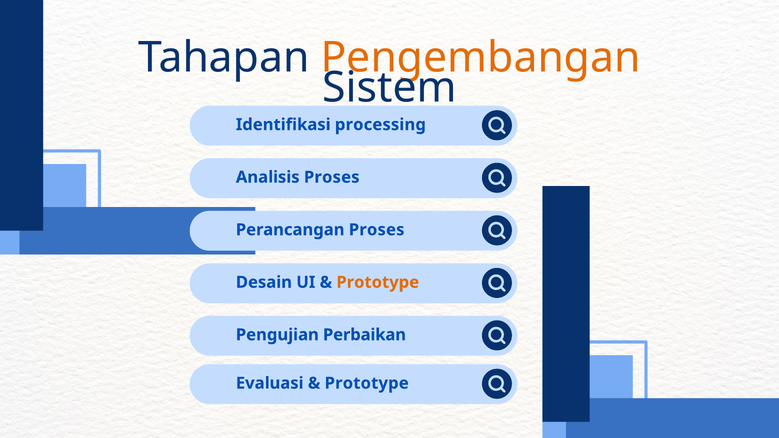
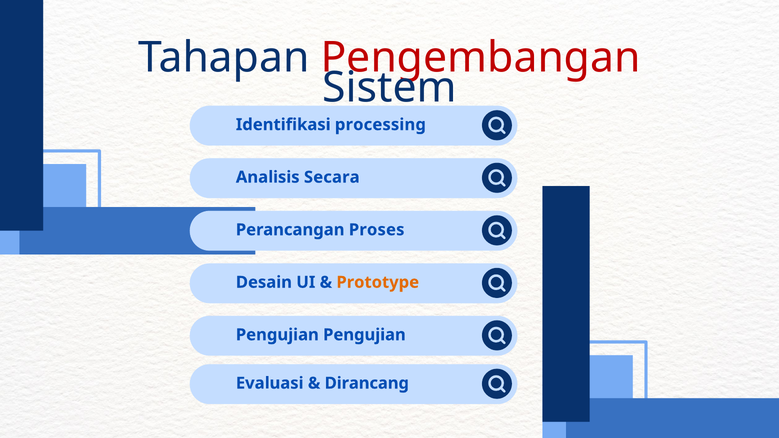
Pengembangan colour: orange -> red
Analisis Proses: Proses -> Secara
Pengujian Perbaikan: Perbaikan -> Pengujian
Prototype at (367, 383): Prototype -> Dirancang
